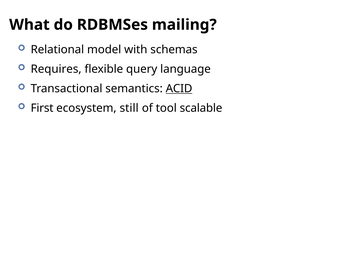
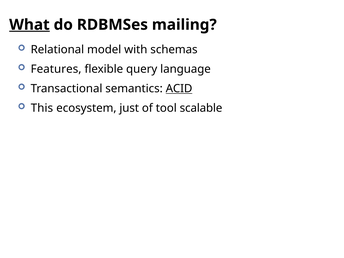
What underline: none -> present
Requires: Requires -> Features
First: First -> This
still: still -> just
